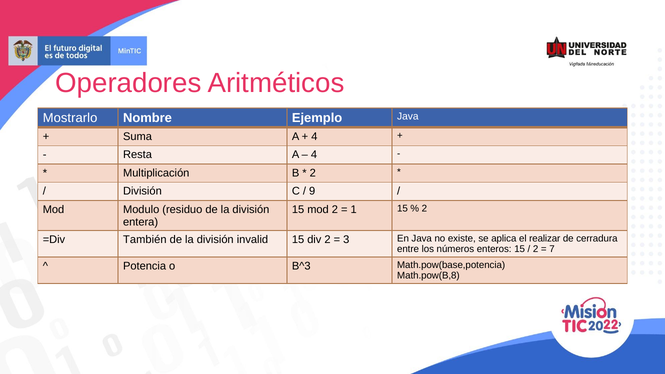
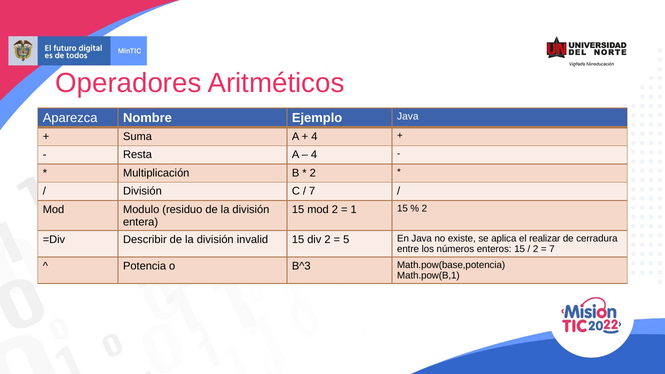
Mostrarlo: Mostrarlo -> Aparezca
9 at (312, 191): 9 -> 7
También: También -> Describir
3: 3 -> 5
Math.pow(B,8: Math.pow(B,8 -> Math.pow(B,1
